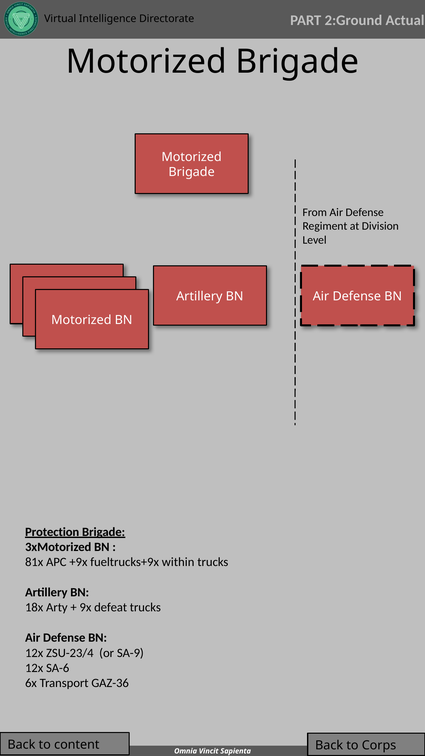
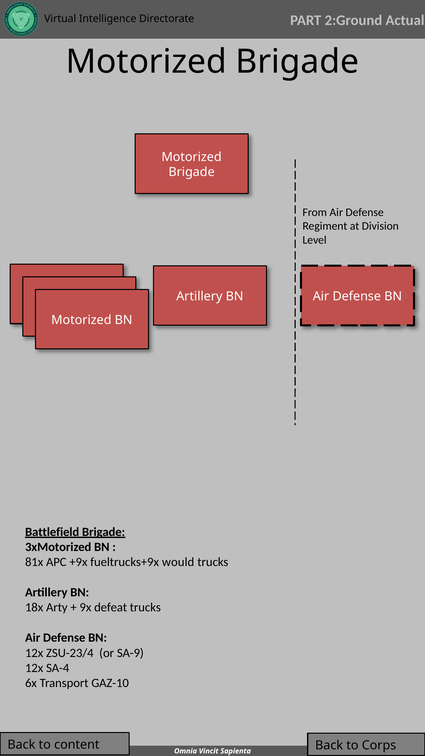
Protection: Protection -> Battlefield
within: within -> would
SA-6: SA-6 -> SA-4
GAZ-36: GAZ-36 -> GAZ-10
